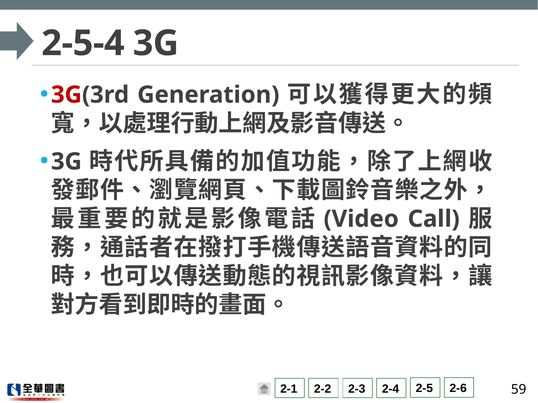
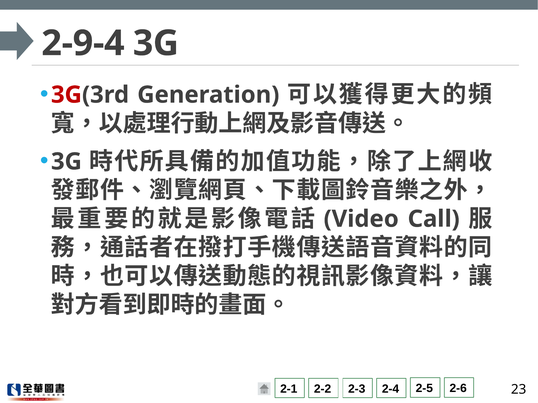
2-5-4: 2-5-4 -> 2-9-4
59: 59 -> 23
